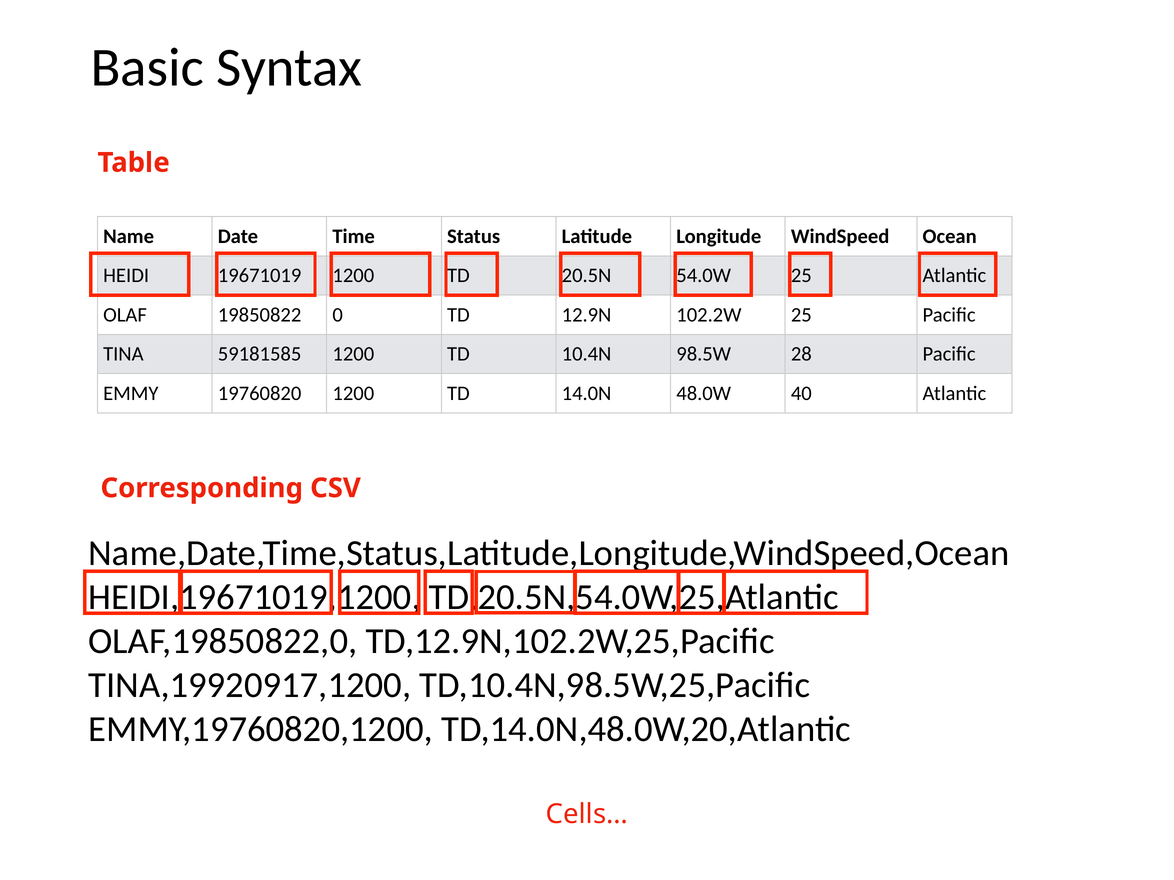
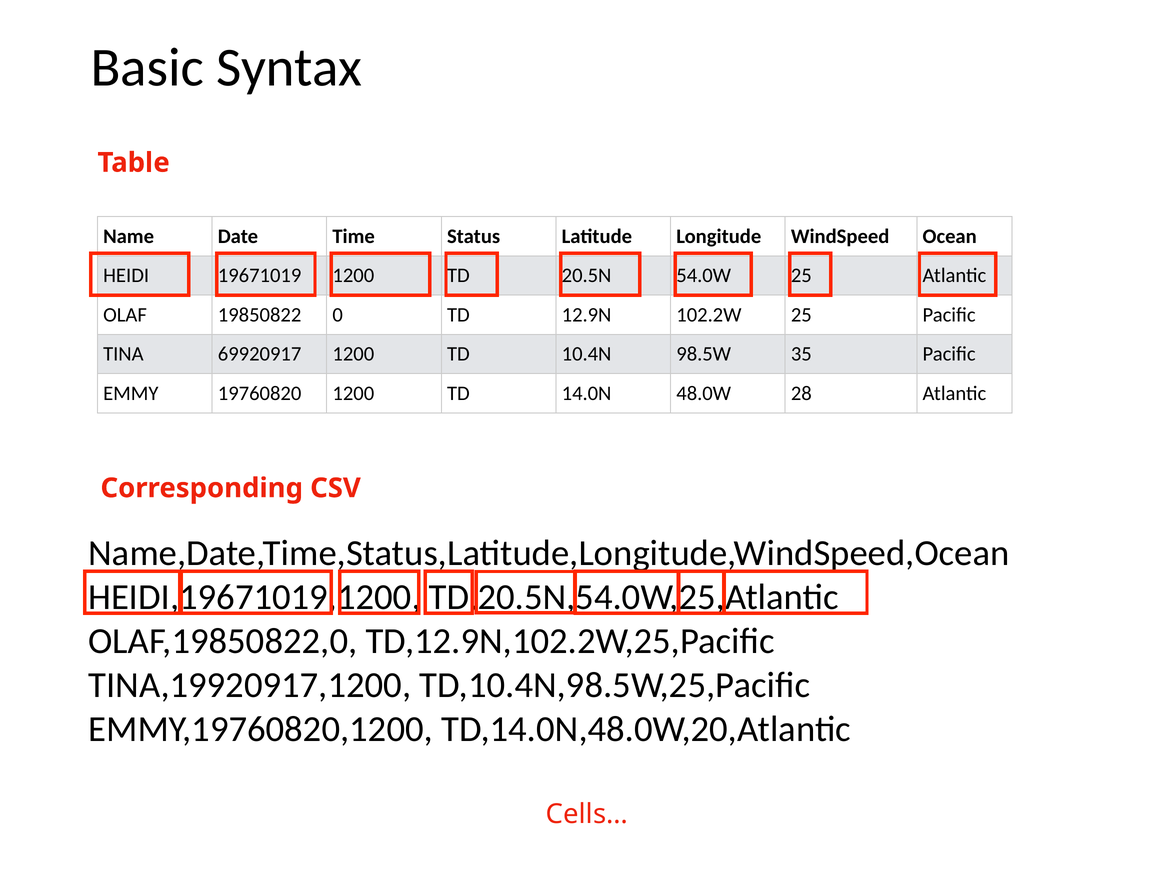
59181585: 59181585 -> 69920917
28: 28 -> 35
40: 40 -> 28
